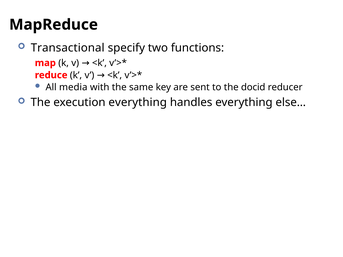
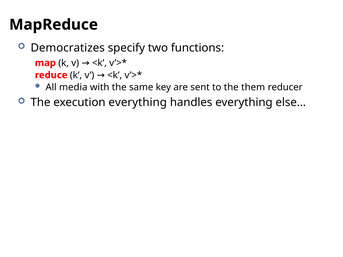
Transactional: Transactional -> Democratizes
docid: docid -> them
